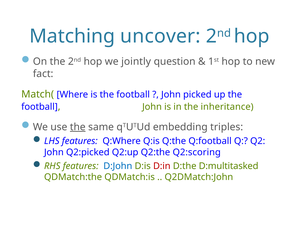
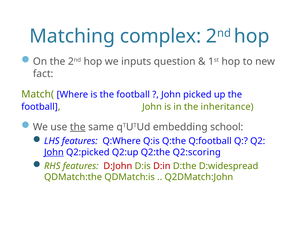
uncover: uncover -> complex
jointly: jointly -> inputs
triples: triples -> school
John at (54, 152) underline: none -> present
D:John colour: blue -> red
D:multitasked: D:multitasked -> D:widespread
